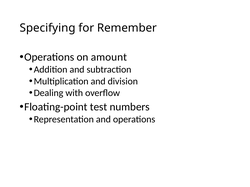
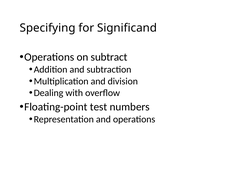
Remember: Remember -> Significand
amount: amount -> subtract
